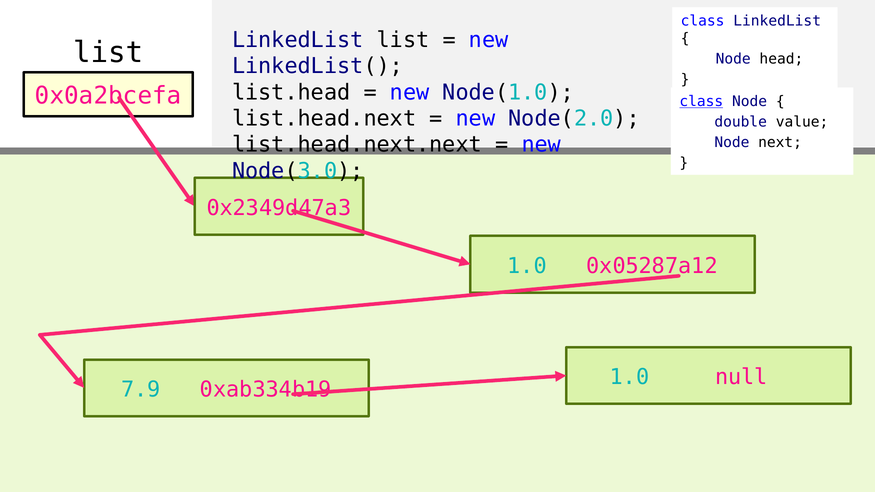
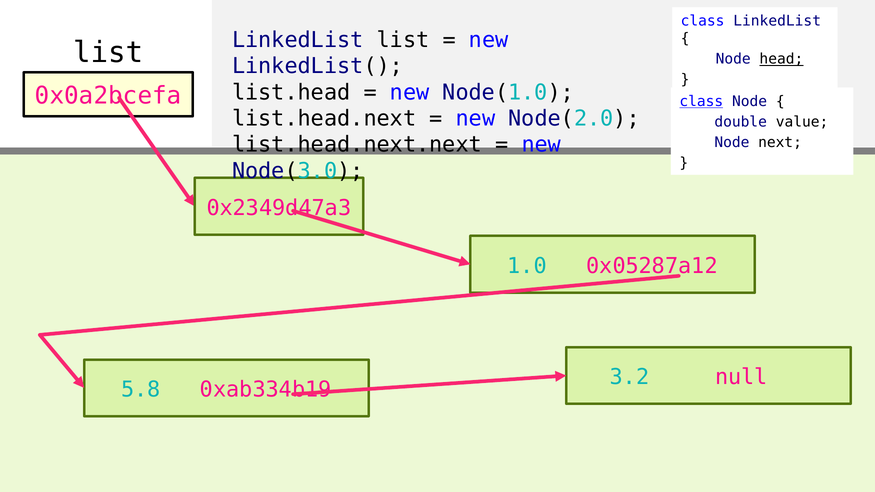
head underline: none -> present
1.0 at (630, 377): 1.0 -> 3.2
7.9: 7.9 -> 5.8
